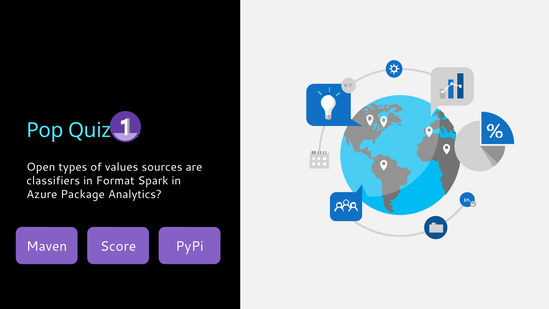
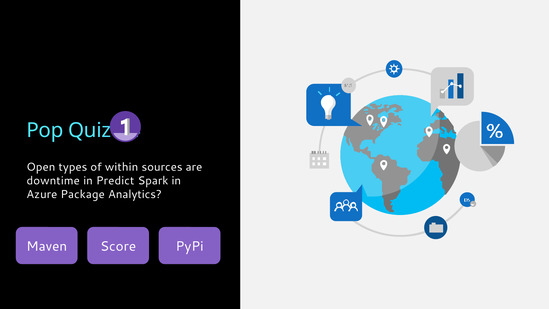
values: values -> within
classifiers: classifiers -> downtime
Format: Format -> Predict
